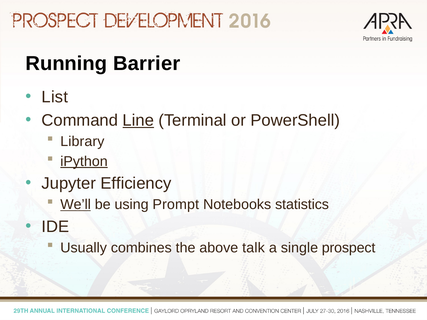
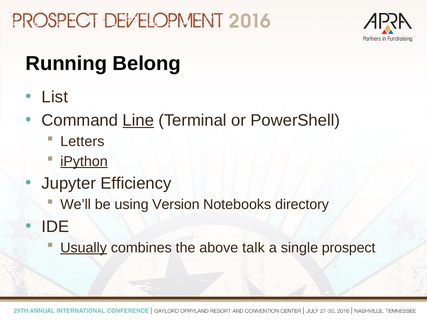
Barrier: Barrier -> Belong
Library: Library -> Letters
We’ll underline: present -> none
Prompt: Prompt -> Version
statistics: statistics -> directory
Usually underline: none -> present
